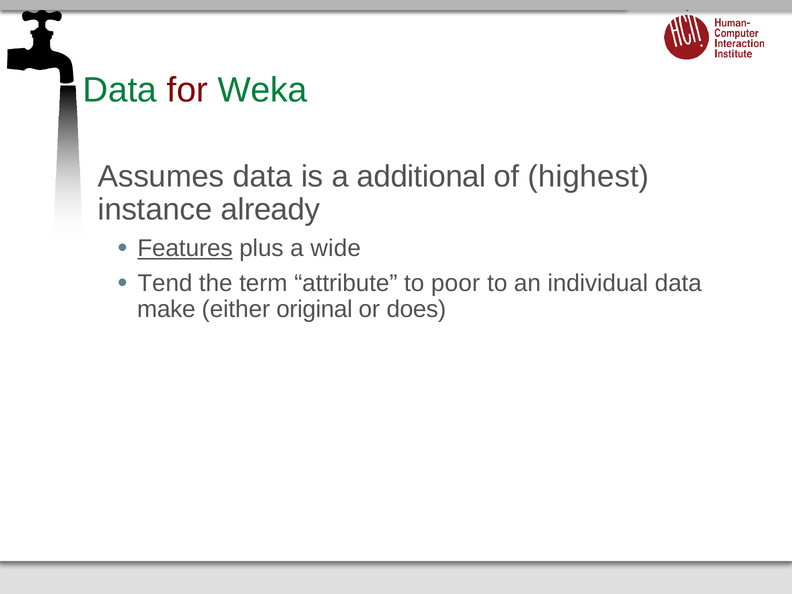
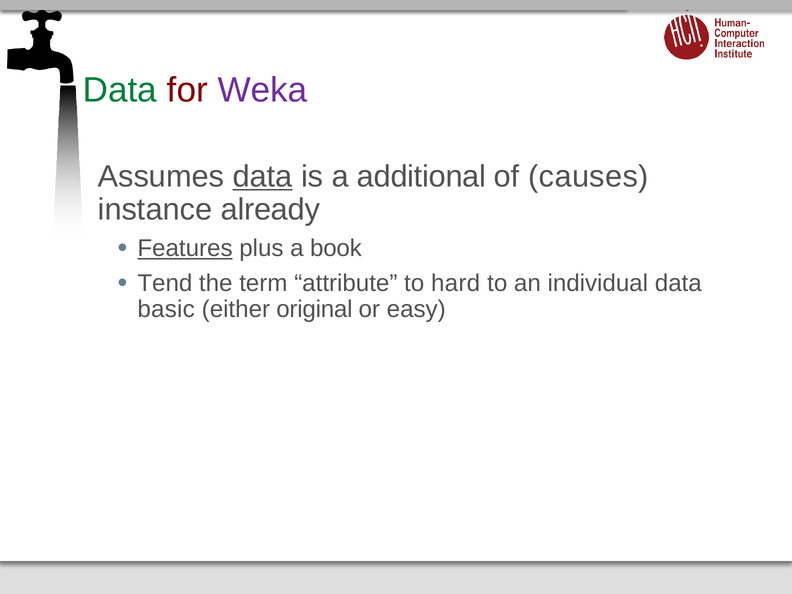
Weka colour: green -> purple
data at (263, 176) underline: none -> present
highest: highest -> causes
wide: wide -> book
poor: poor -> hard
make: make -> basic
does: does -> easy
